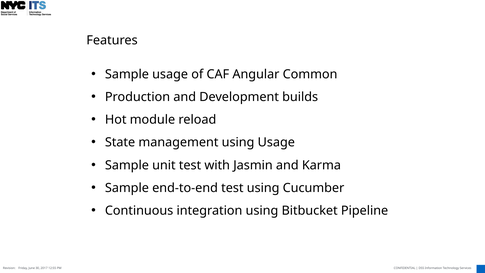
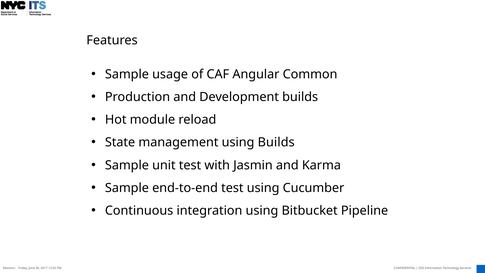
using Usage: Usage -> Builds
